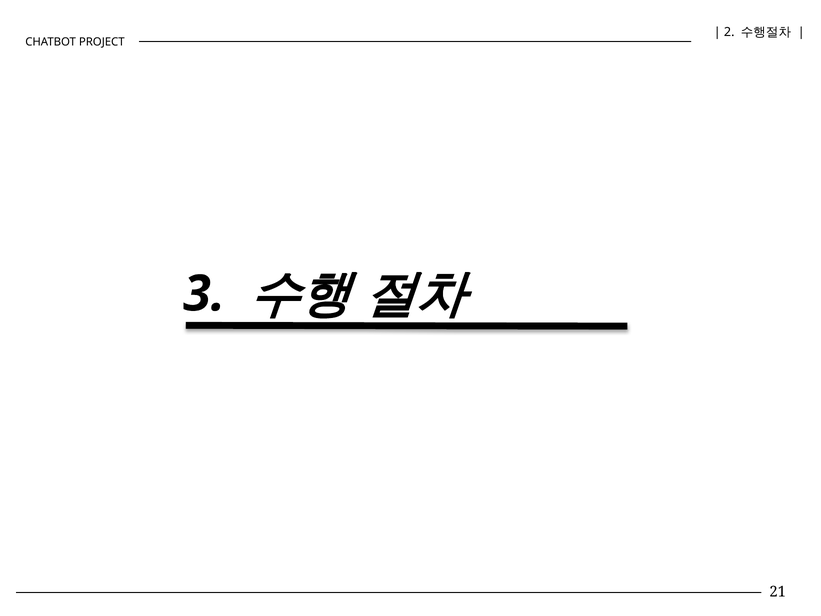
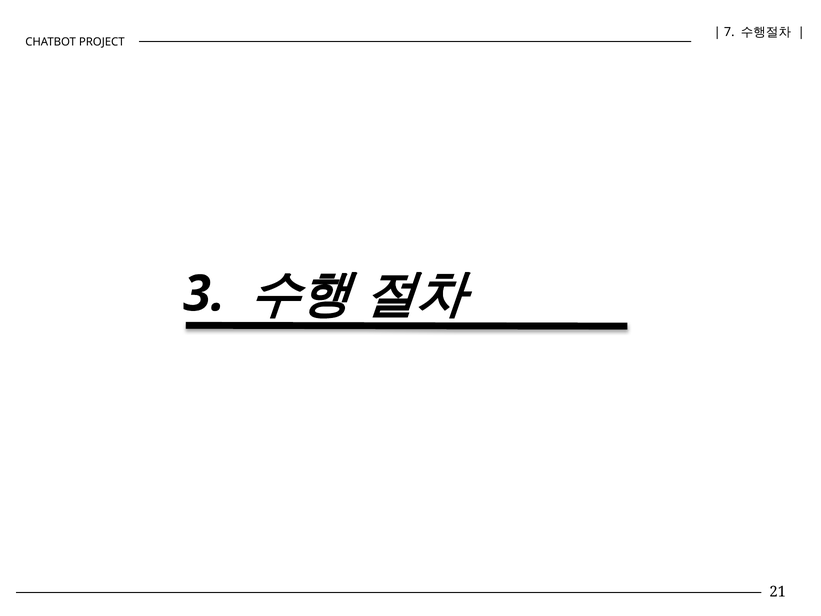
2: 2 -> 7
